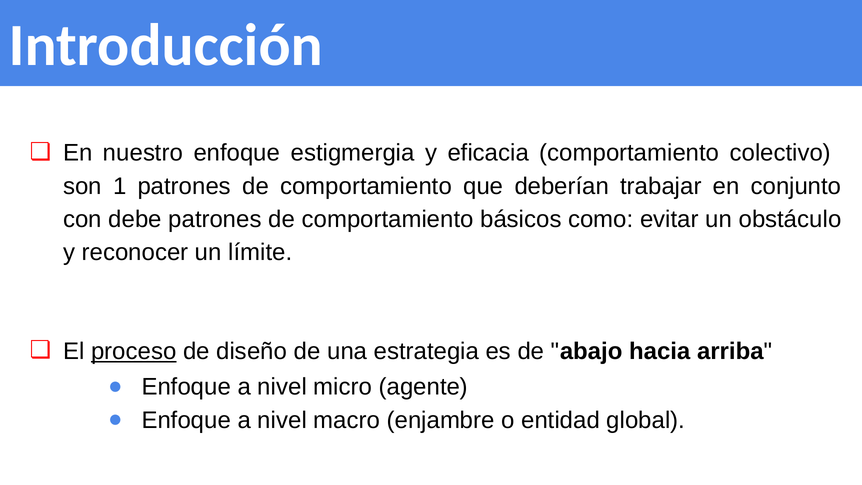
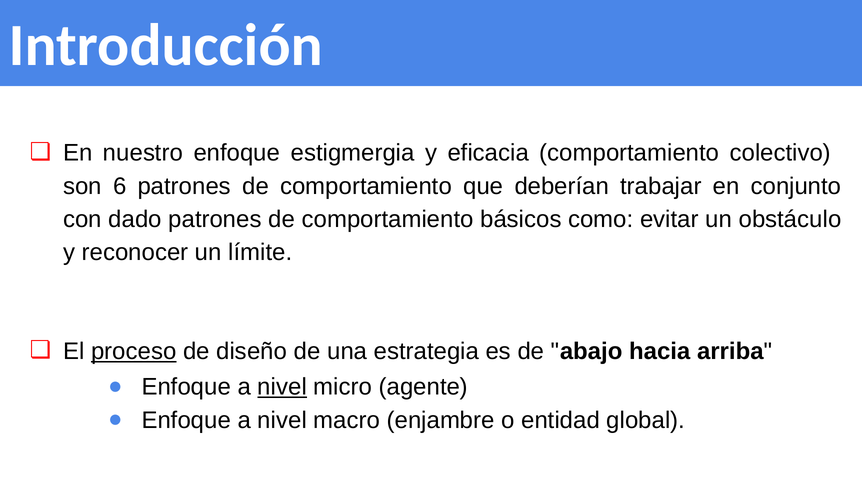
1: 1 -> 6
debe: debe -> dado
nivel at (282, 387) underline: none -> present
